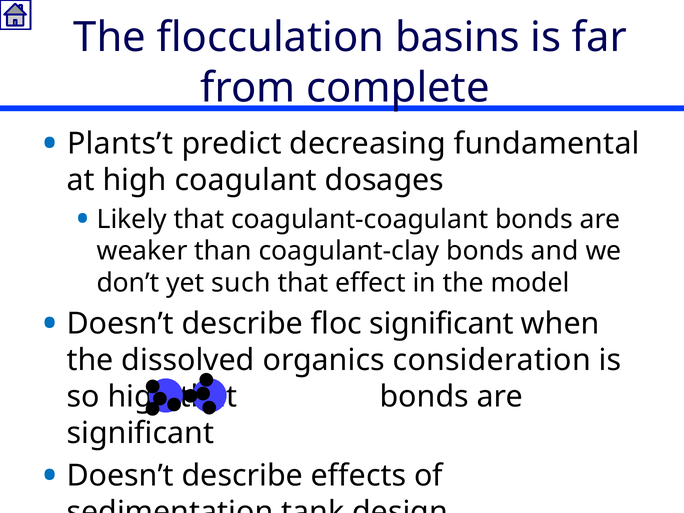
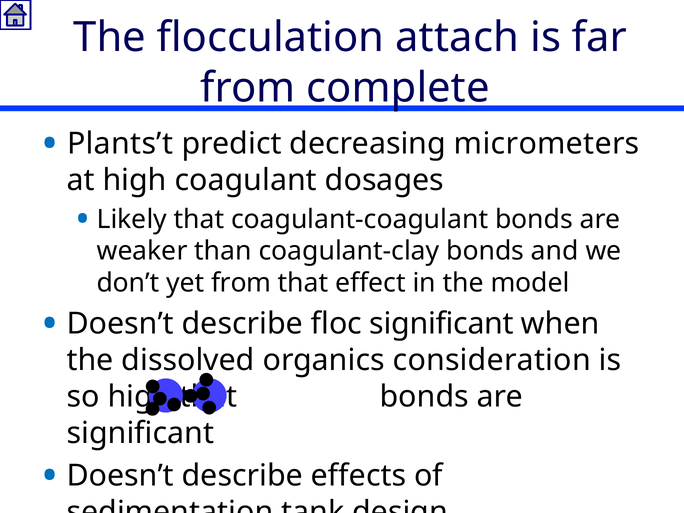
basins: basins -> attach
fundamental: fundamental -> micrometers
yet such: such -> from
